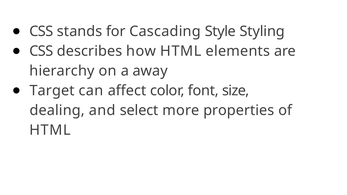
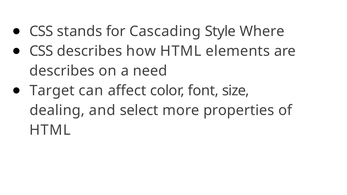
Styling: Styling -> Where
hierarchy at (62, 71): hierarchy -> describes
away: away -> need
